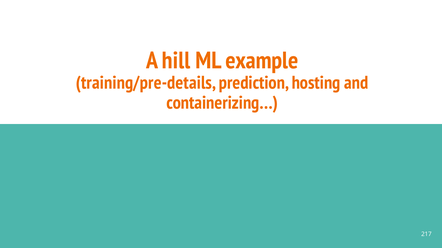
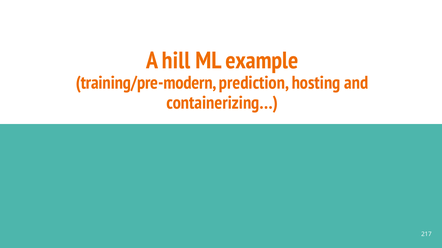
training/pre-details: training/pre-details -> training/pre-modern
